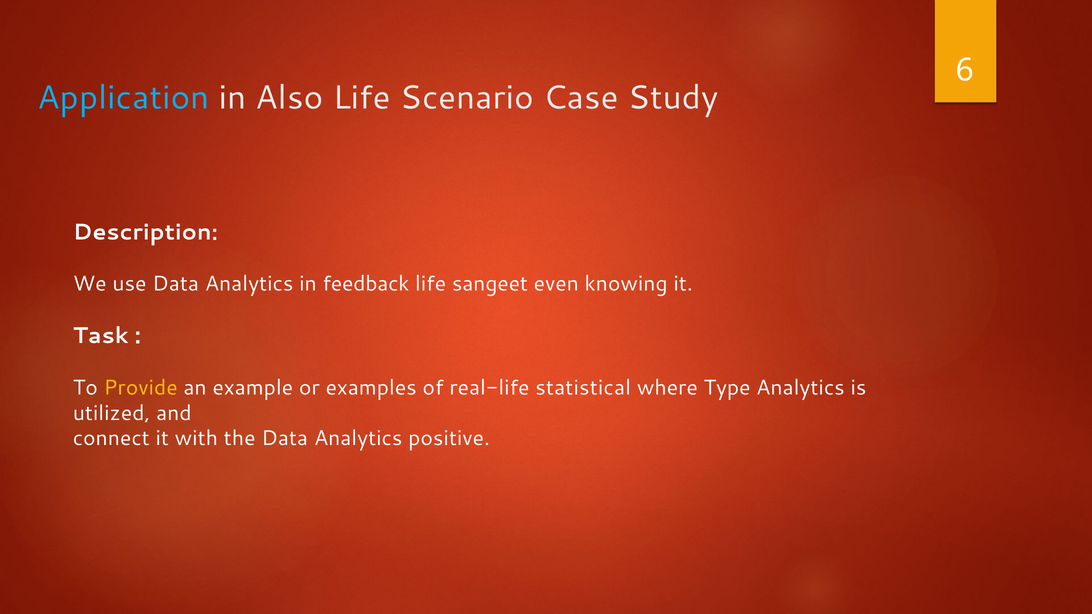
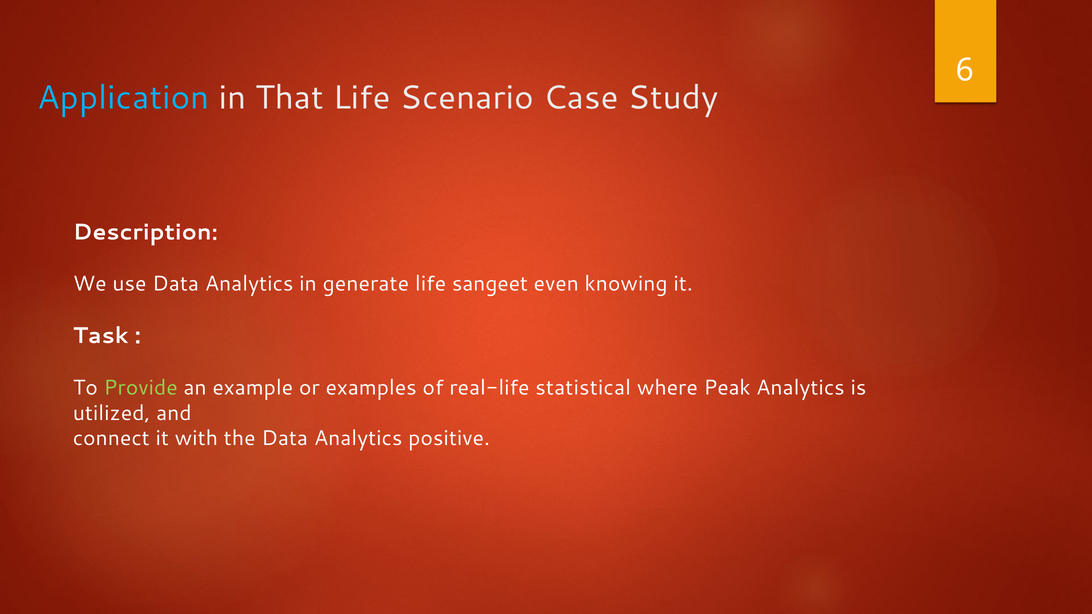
Also: Also -> That
feedback: feedback -> generate
Provide colour: yellow -> light green
Type: Type -> Peak
